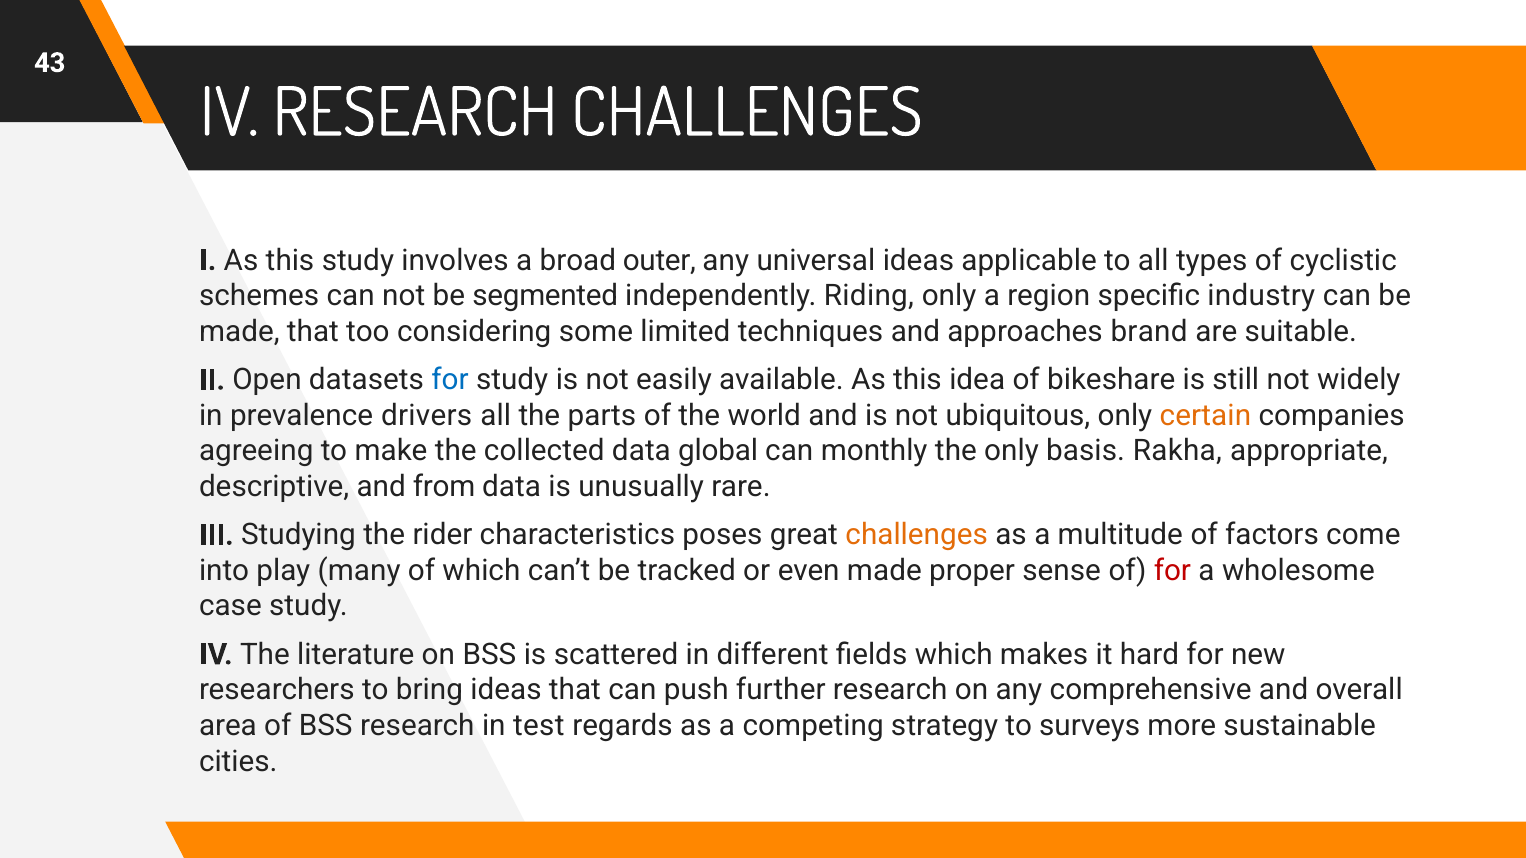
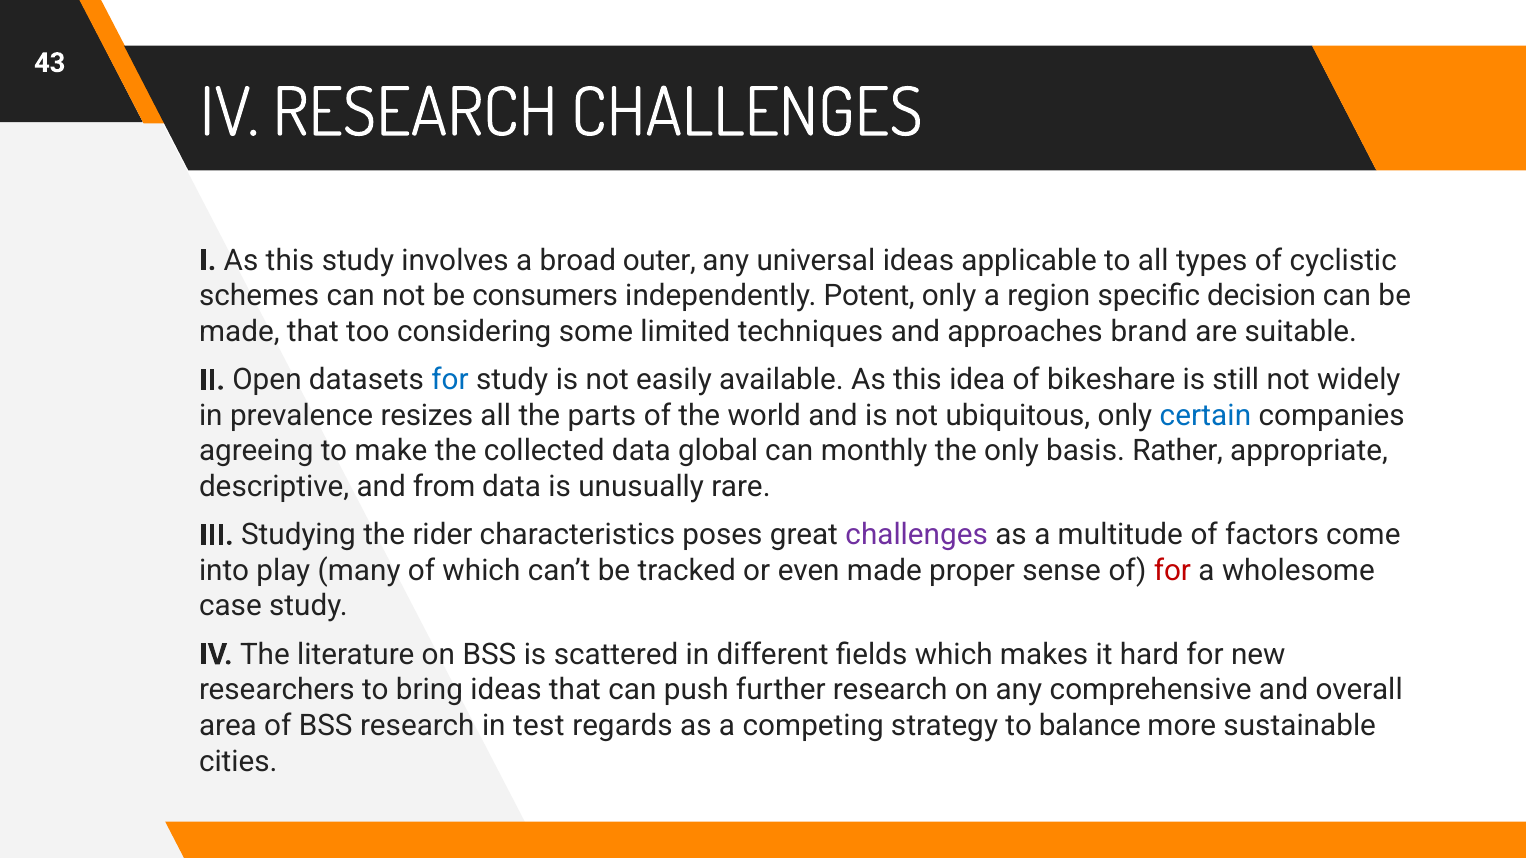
segmented: segmented -> consumers
Riding: Riding -> Potent
industry: industry -> decision
drivers: drivers -> resizes
certain colour: orange -> blue
Rakha: Rakha -> Rather
challenges at (917, 535) colour: orange -> purple
surveys: surveys -> balance
